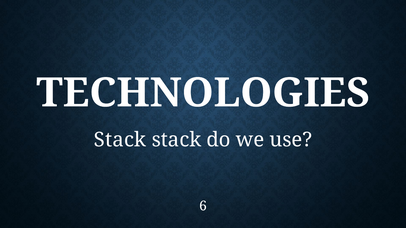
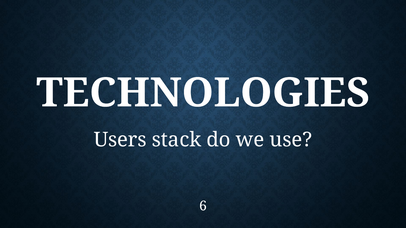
Stack at (120, 140): Stack -> Users
